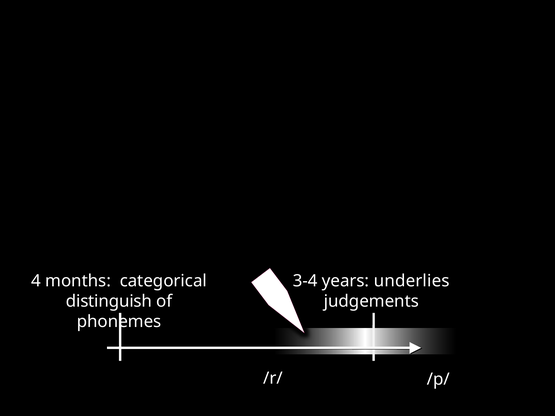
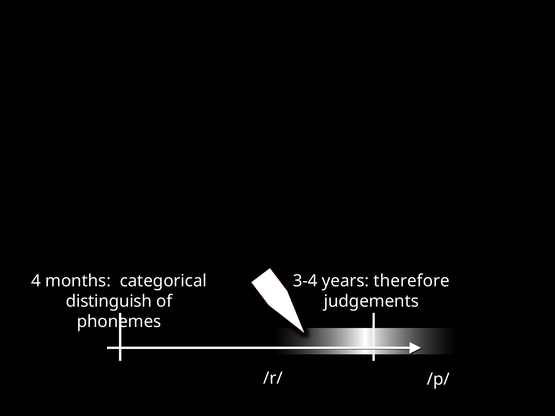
underlies: underlies -> therefore
